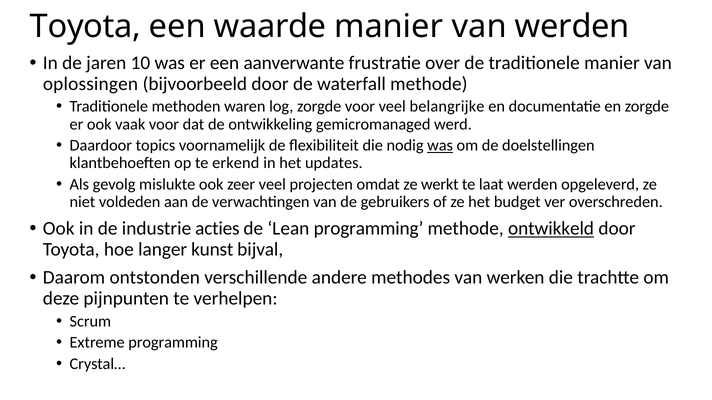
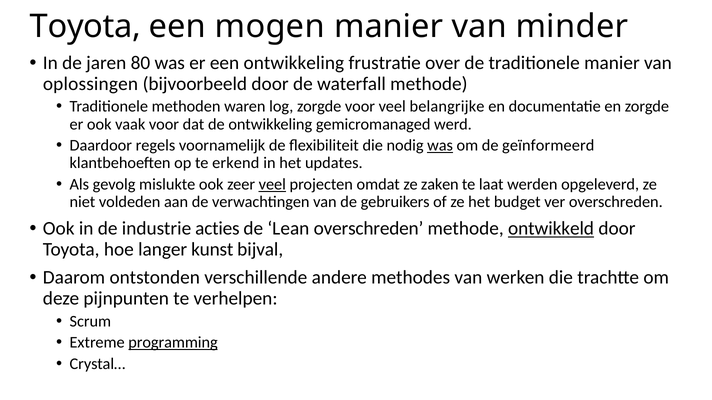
waarde: waarde -> mogen
van werden: werden -> minder
10: 10 -> 80
een aanverwante: aanverwante -> ontwikkeling
topics: topics -> regels
doelstellingen: doelstellingen -> geïnformeerd
veel at (272, 185) underline: none -> present
werkt: werkt -> zaken
Lean programming: programming -> overschreden
programming at (173, 343) underline: none -> present
